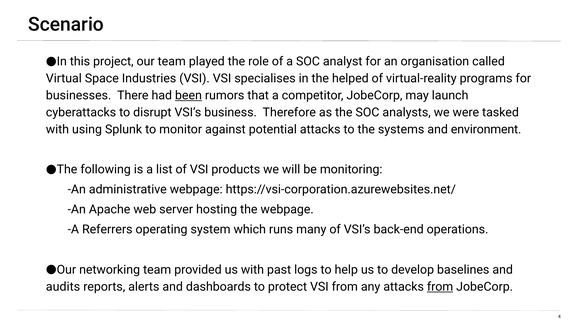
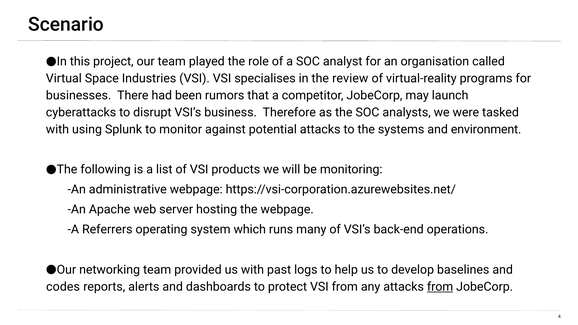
helped: helped -> review
been underline: present -> none
audits: audits -> codes
